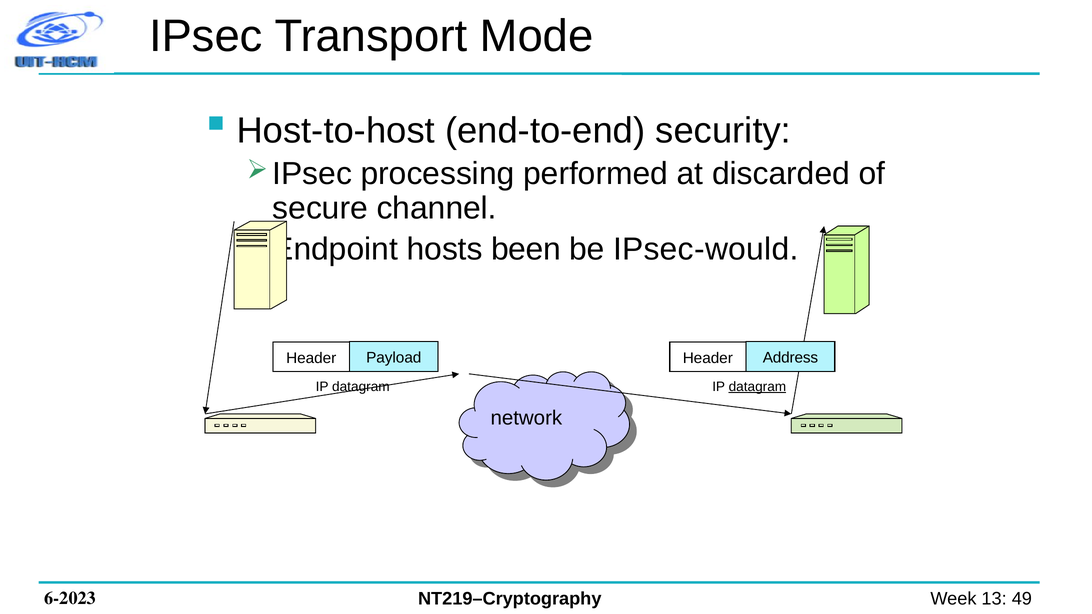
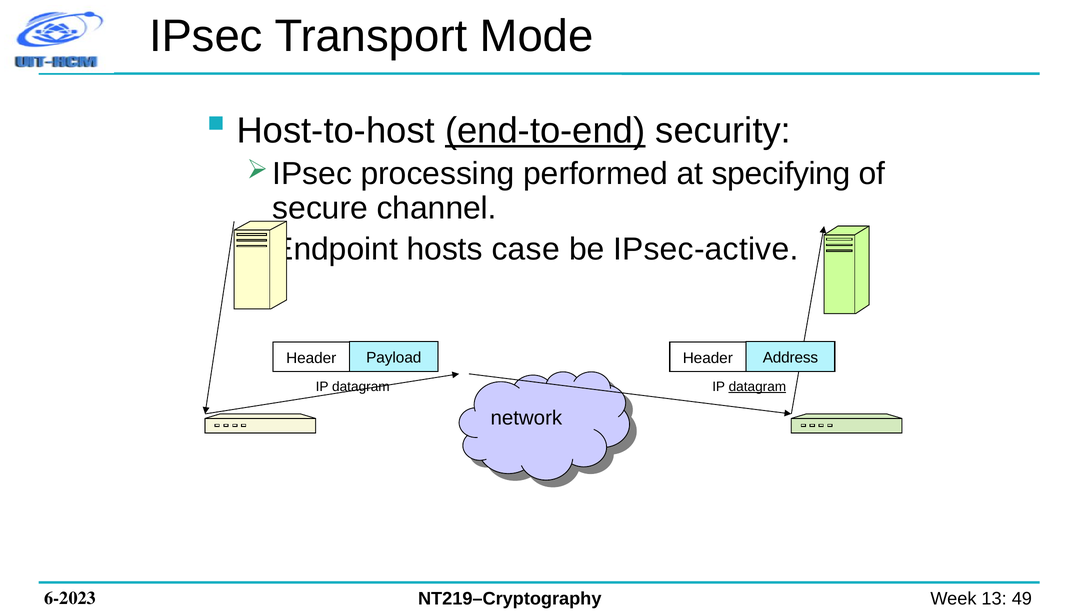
end-to-end underline: none -> present
discarded: discarded -> specifying
been: been -> case
IPsec-would: IPsec-would -> IPsec-active
